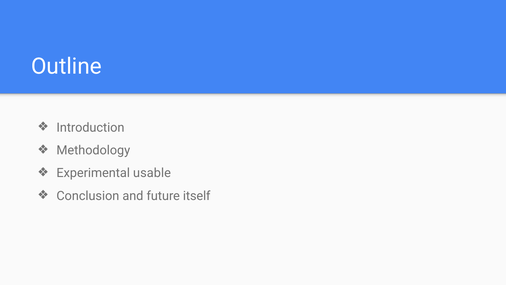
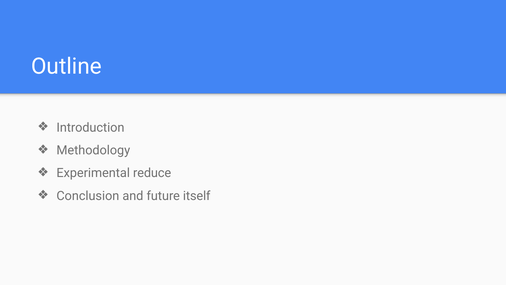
usable: usable -> reduce
